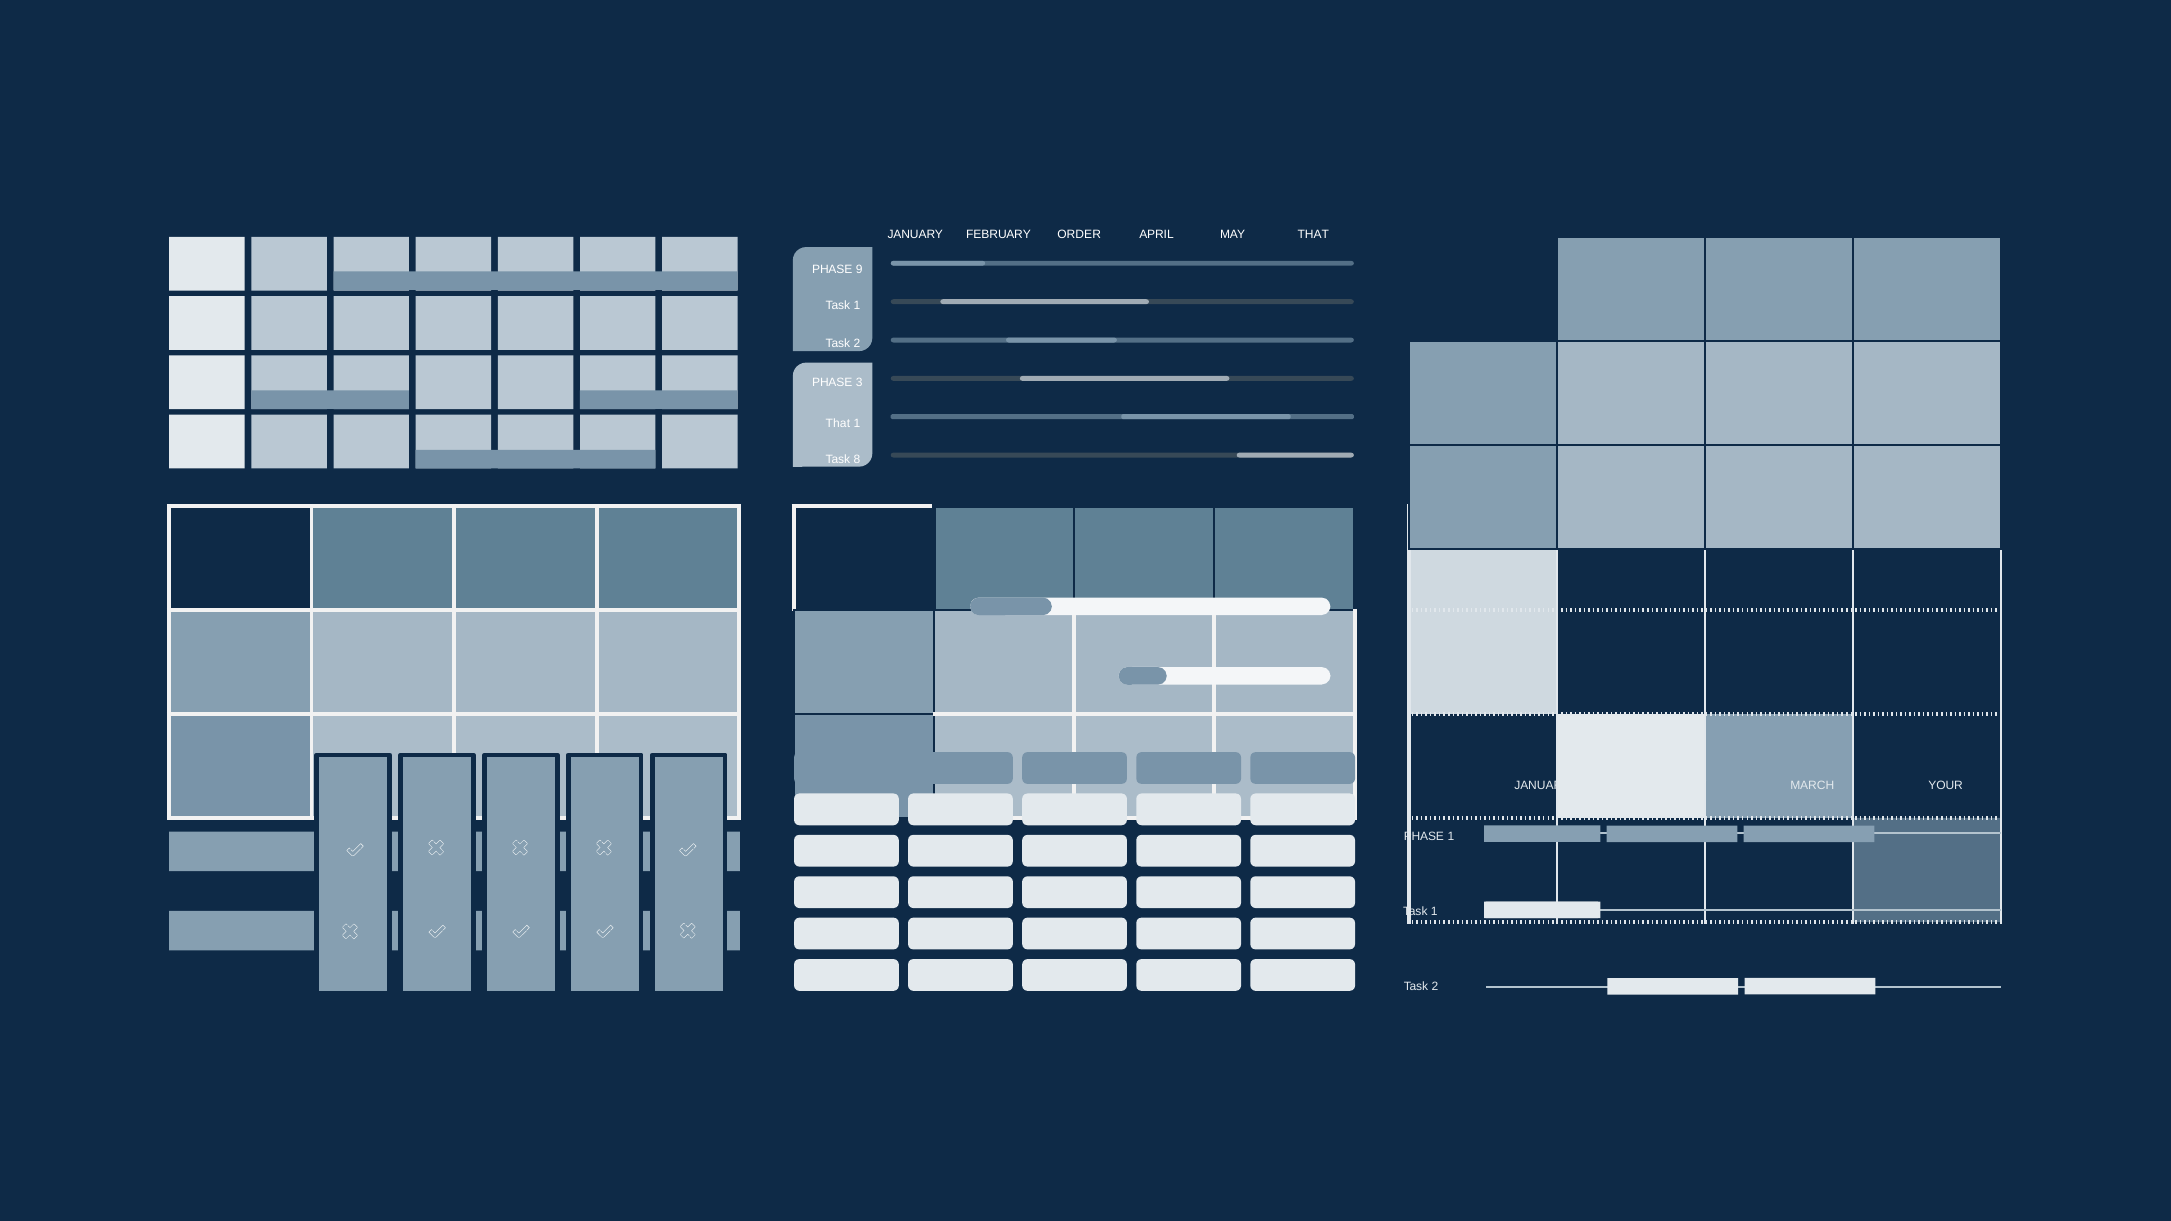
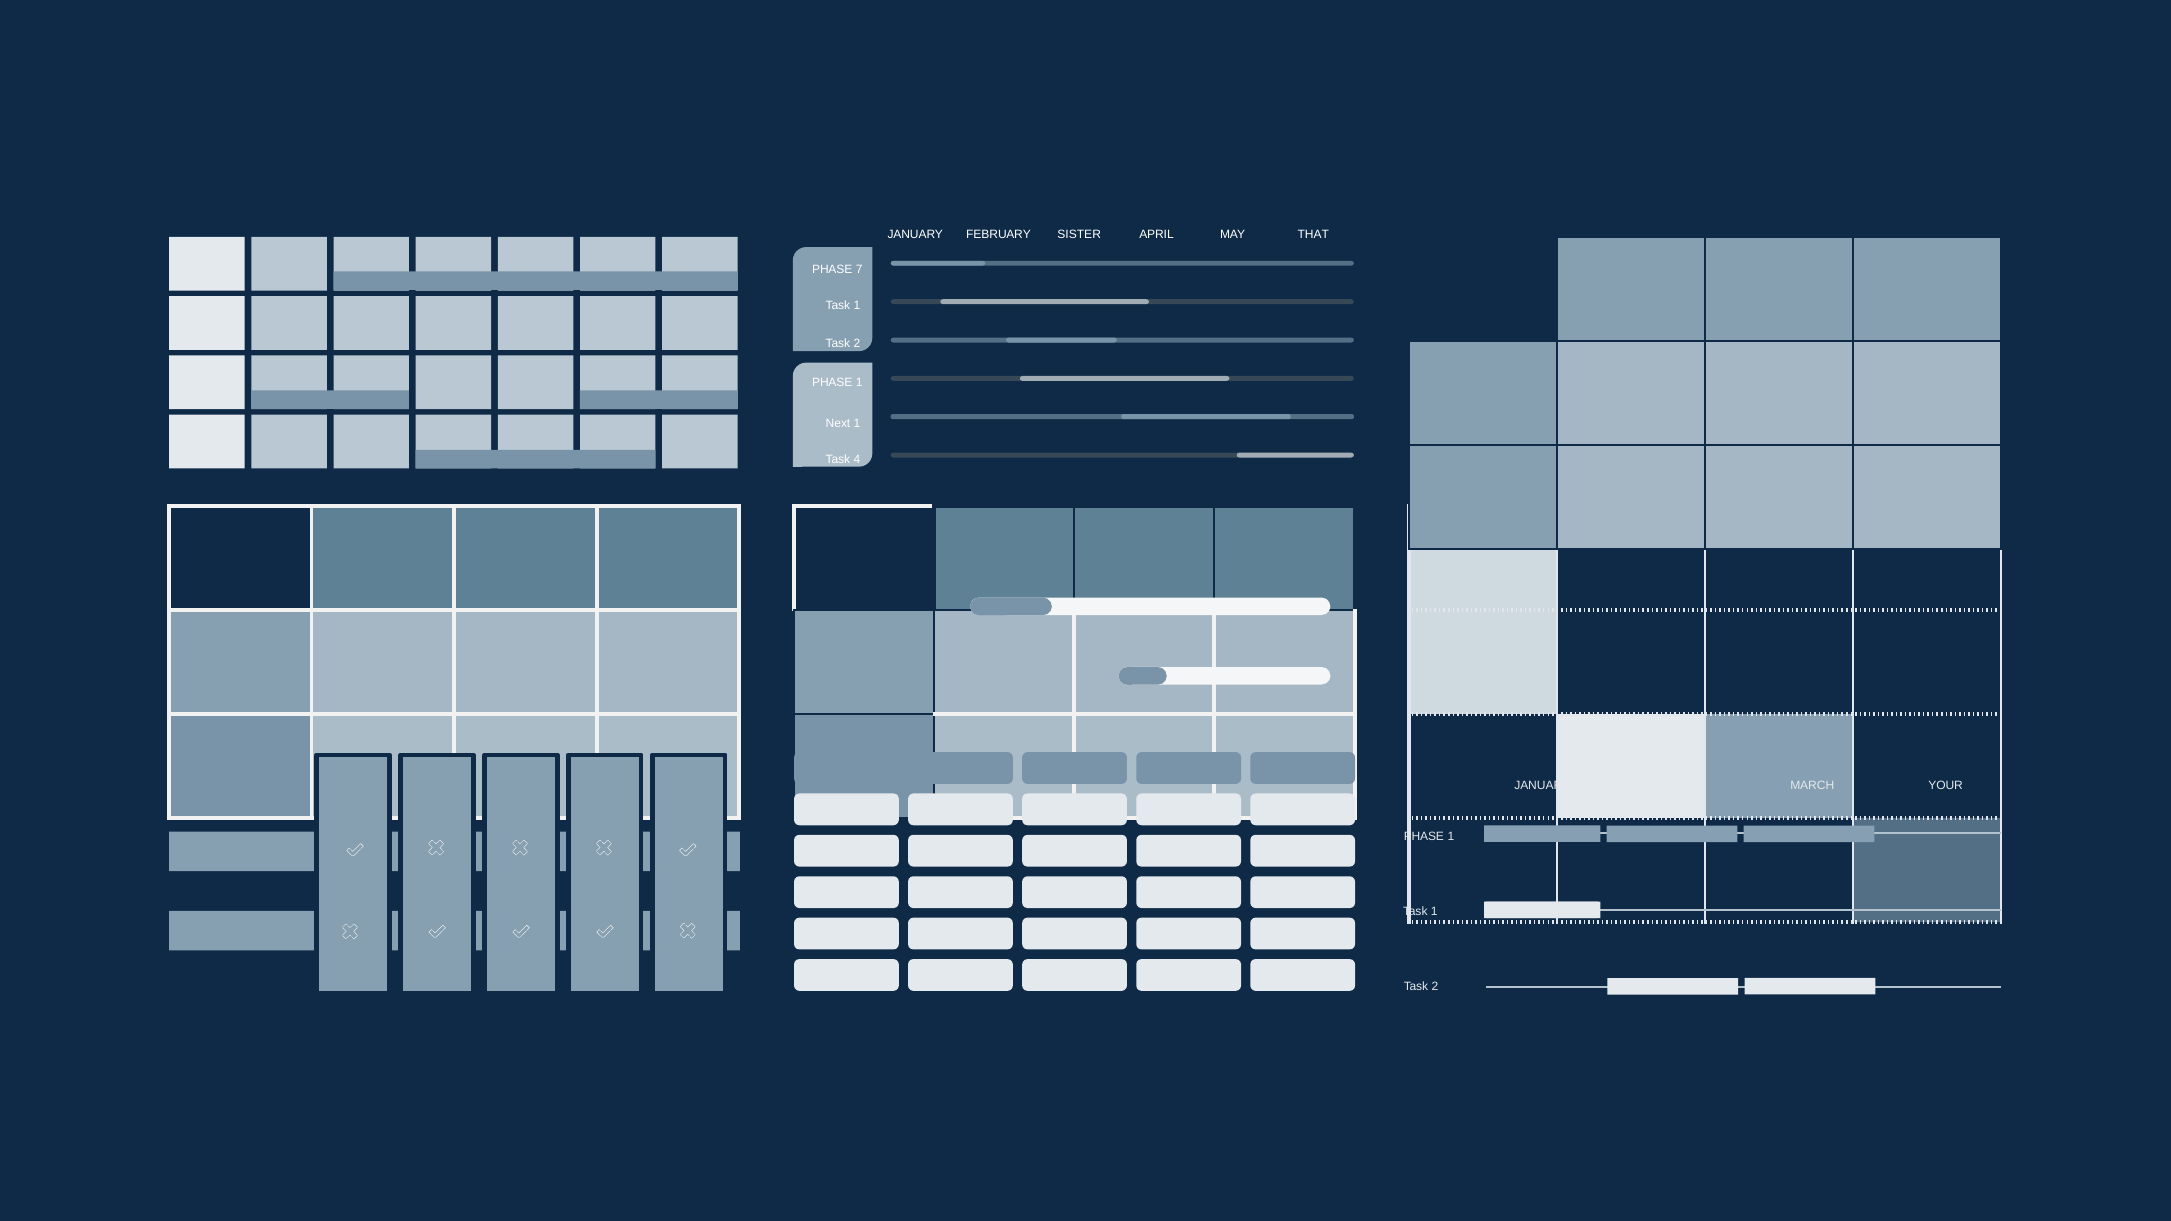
ORDER: ORDER -> SISTER
9: 9 -> 7
3 at (859, 383): 3 -> 1
That at (838, 424): That -> Next
8: 8 -> 4
